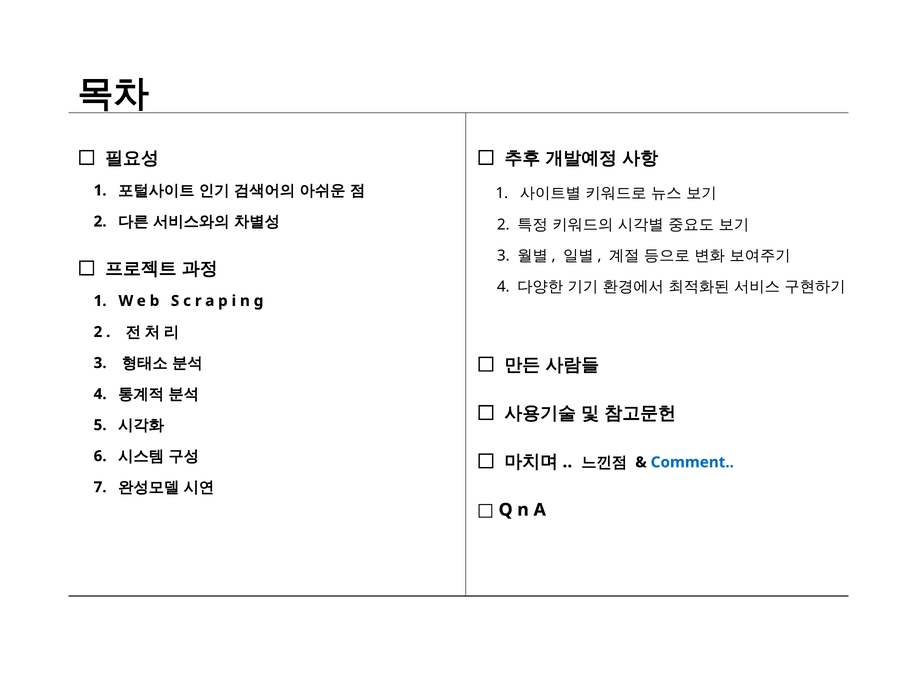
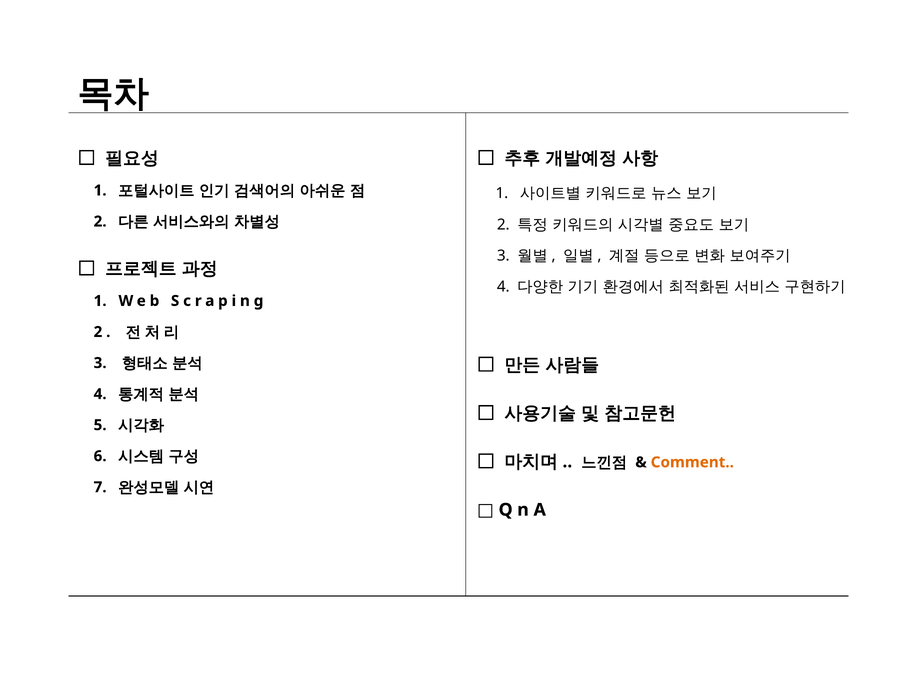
Comment colour: blue -> orange
